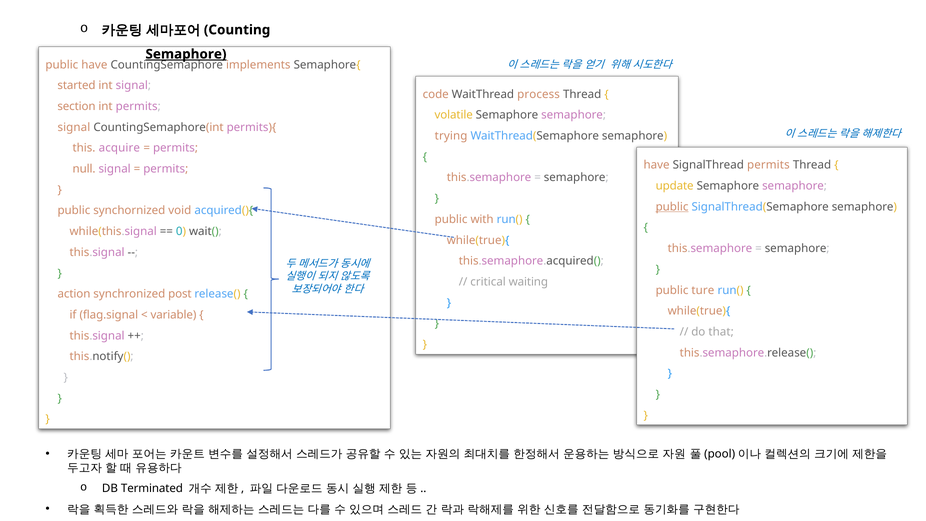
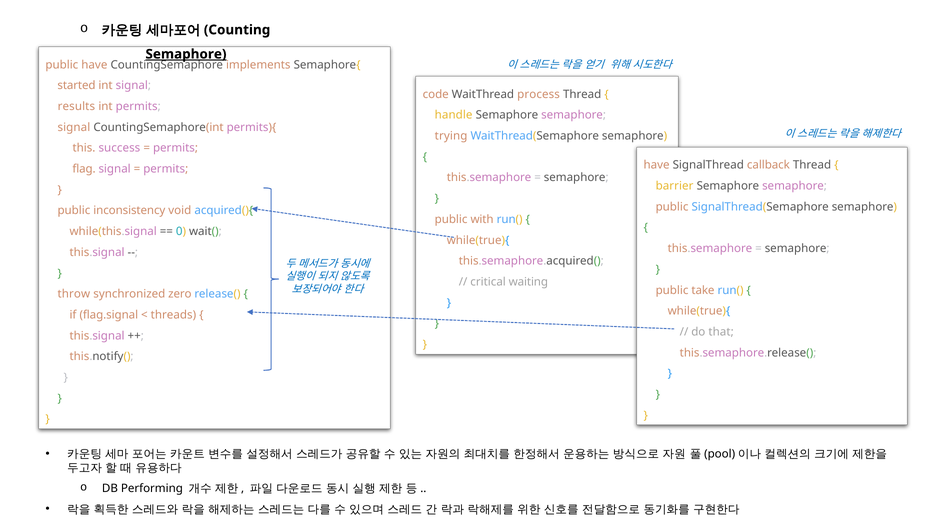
section: section -> results
volatile: volatile -> handle
acquire: acquire -> success
SignalThread permits: permits -> callback
null: null -> flag
update: update -> barrier
public at (672, 207) underline: present -> none
synchornized: synchornized -> inconsistency
ture: ture -> take
action: action -> throw
post: post -> zero
variable: variable -> threads
Terminated: Terminated -> Performing
